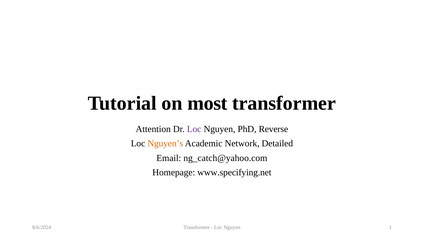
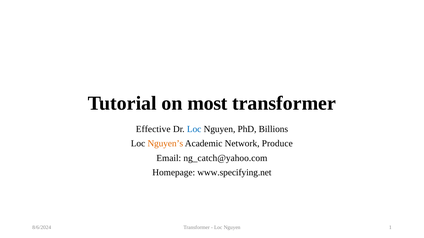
Attention: Attention -> Effective
Loc at (194, 129) colour: purple -> blue
Reverse: Reverse -> Billions
Detailed: Detailed -> Produce
